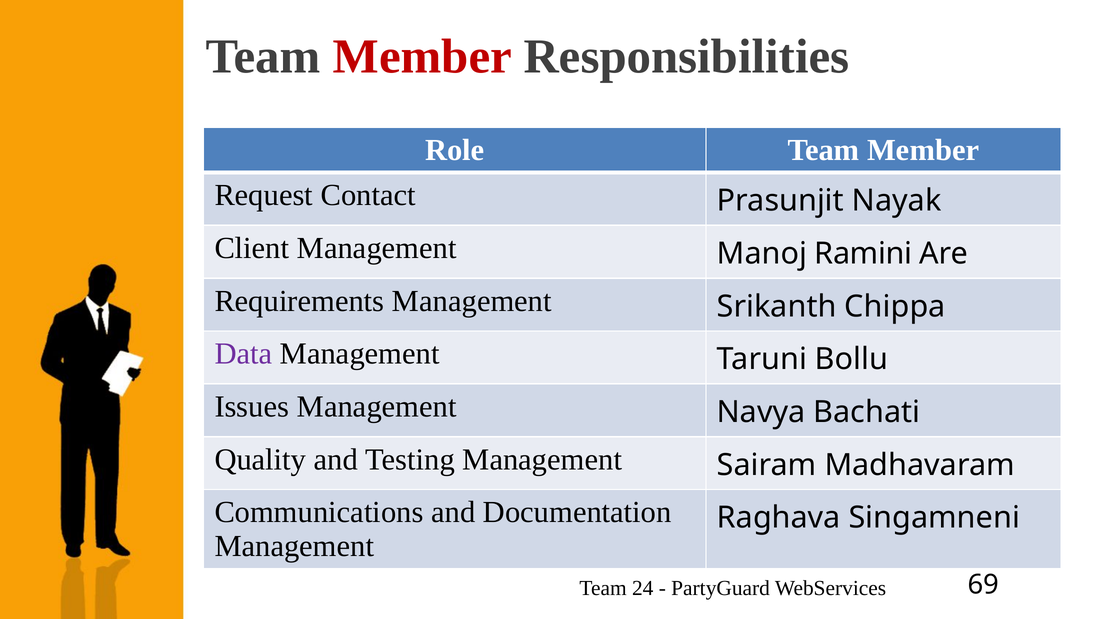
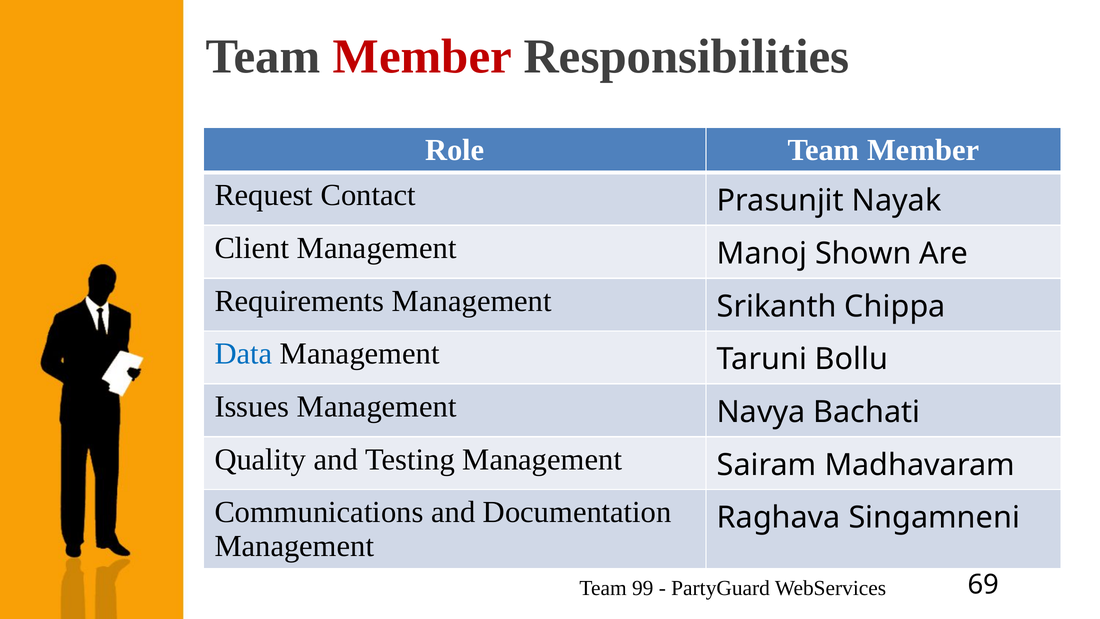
Ramini: Ramini -> Shown
Data colour: purple -> blue
24: 24 -> 99
